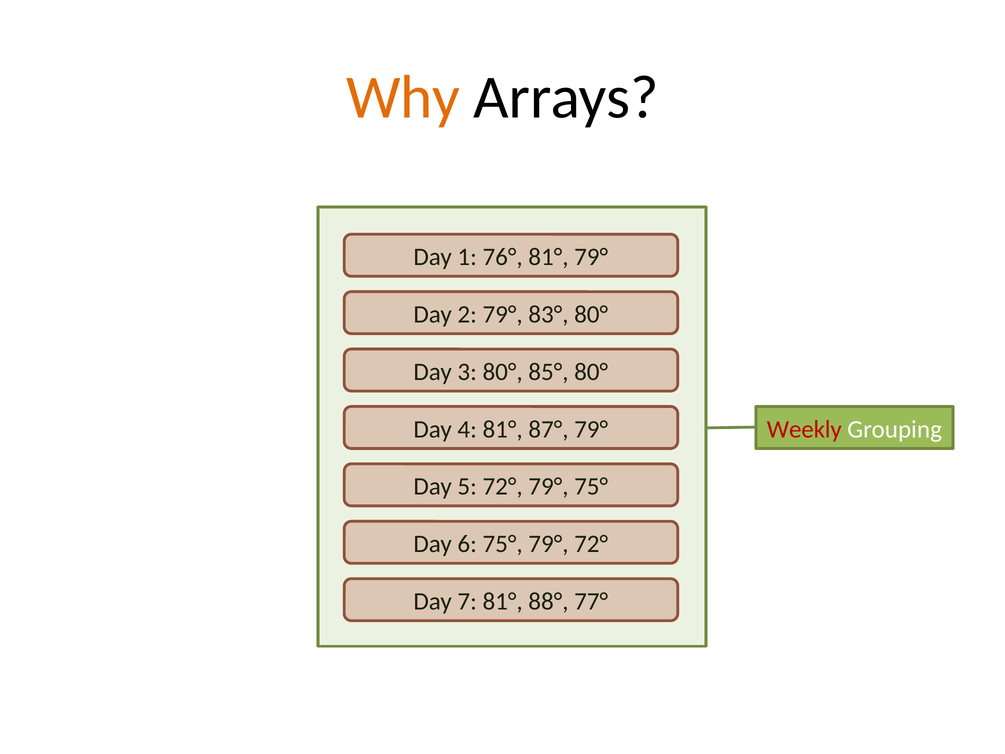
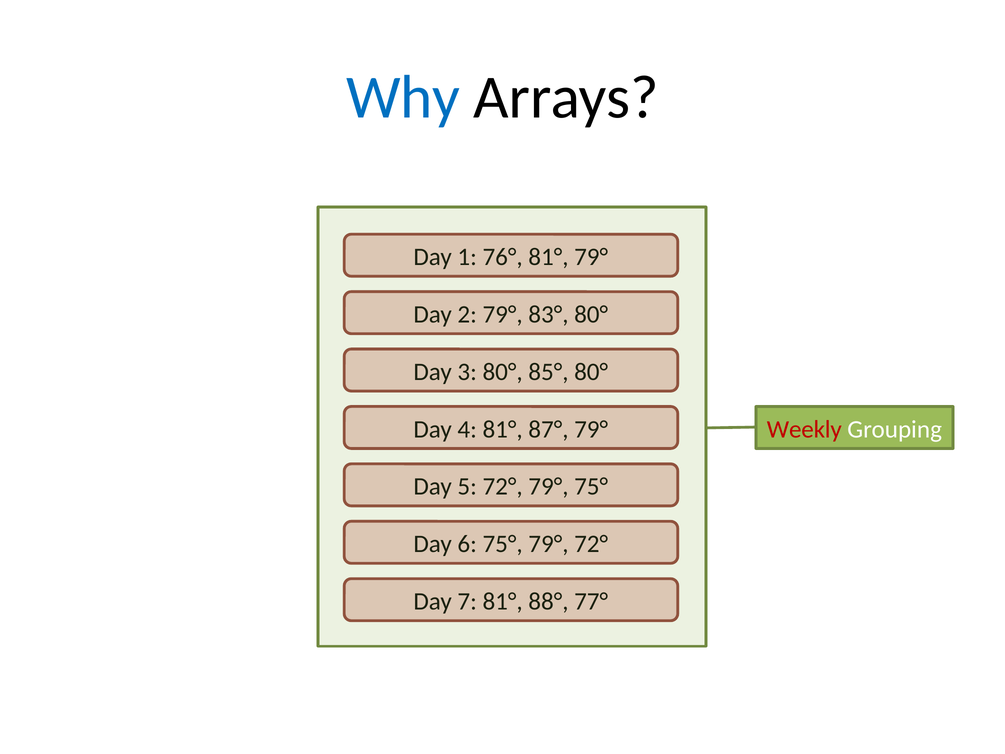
Why colour: orange -> blue
